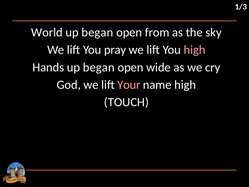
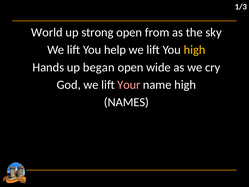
began at (97, 32): began -> strong
pray: pray -> help
high at (195, 50) colour: pink -> yellow
TOUCH: TOUCH -> NAMES
